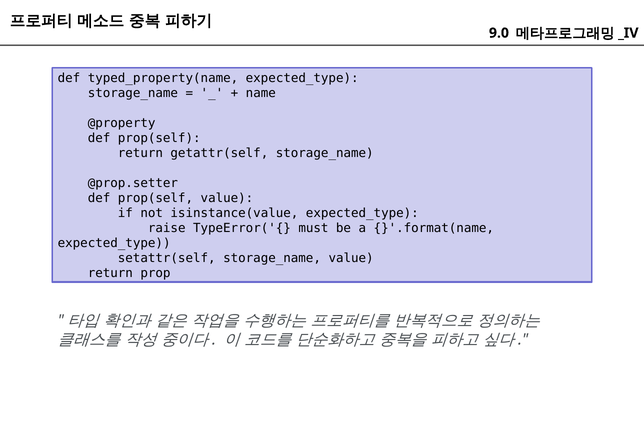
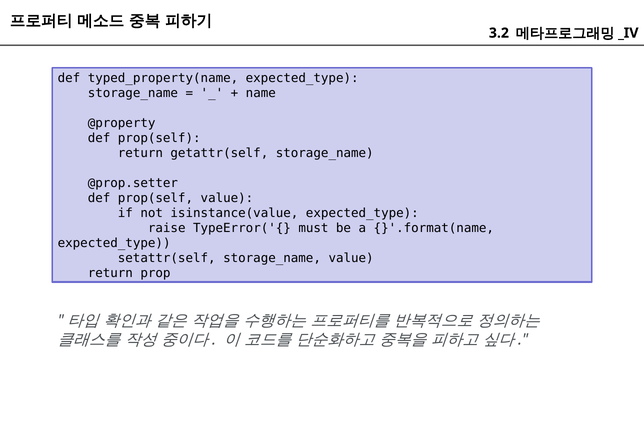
9.0: 9.0 -> 3.2
